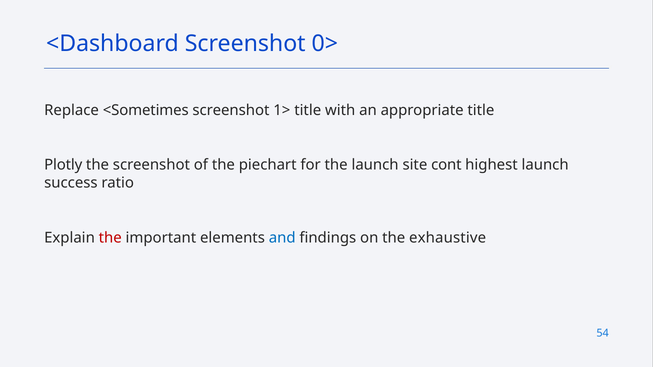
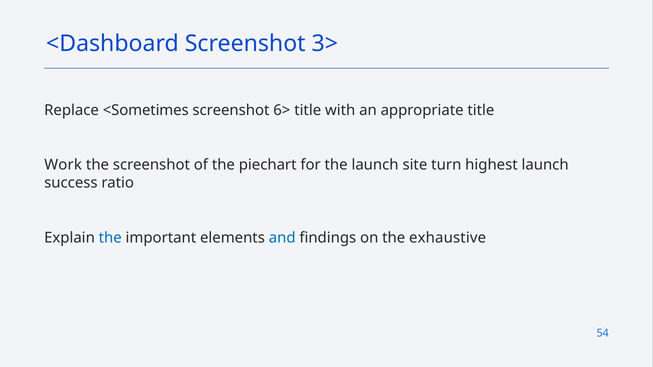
0>: 0> -> 3>
1>: 1> -> 6>
Plotly: Plotly -> Work
cont: cont -> turn
the at (110, 238) colour: red -> blue
